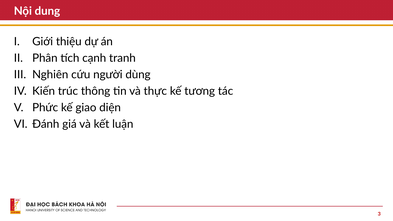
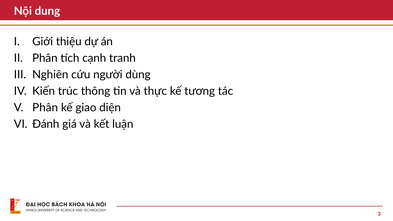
Phức at (45, 108): Phức -> Phân
